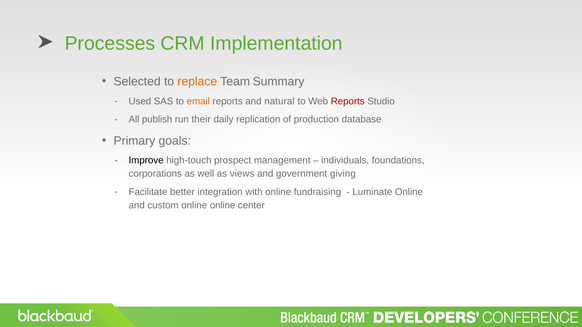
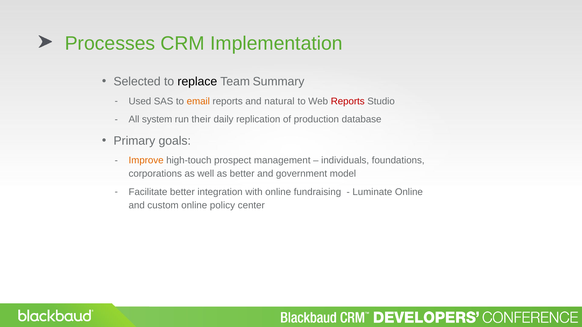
replace colour: orange -> black
publish: publish -> system
Improve colour: black -> orange
as views: views -> better
giving: giving -> model
online online: online -> policy
